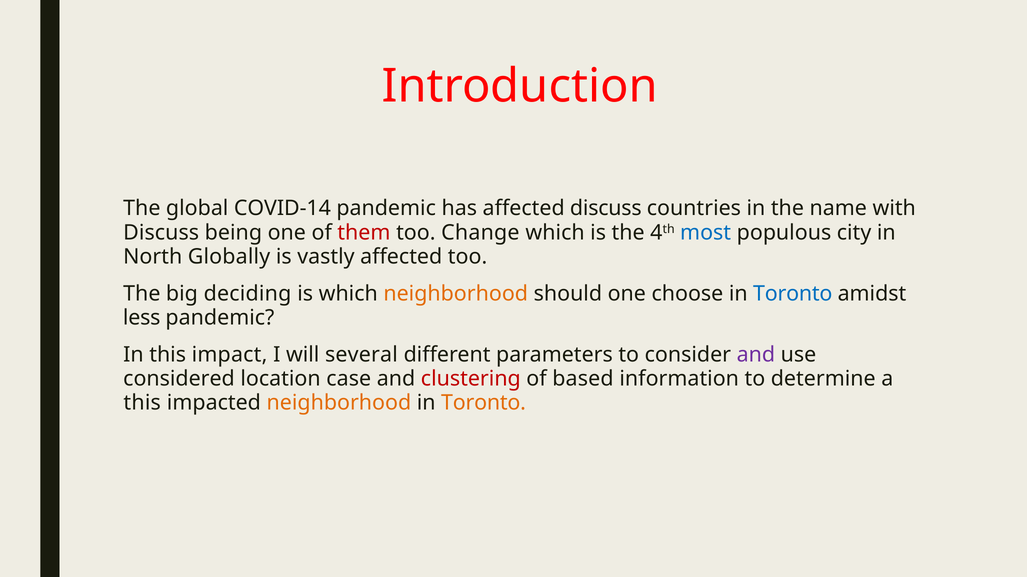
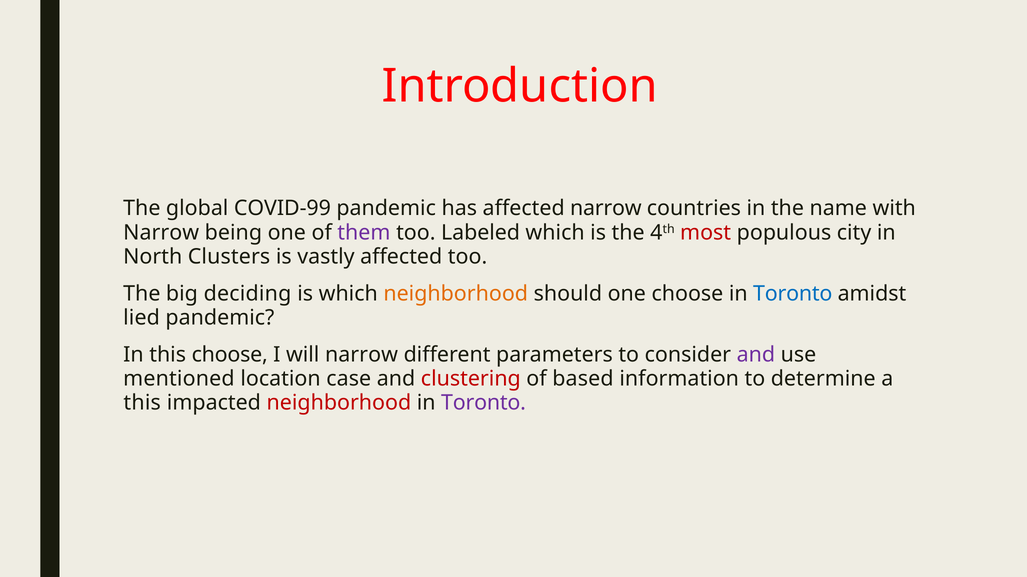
COVID-14: COVID-14 -> COVID-99
affected discuss: discuss -> narrow
Discuss at (161, 233): Discuss -> Narrow
them colour: red -> purple
Change: Change -> Labeled
most colour: blue -> red
Globally: Globally -> Clusters
less: less -> lied
this impact: impact -> choose
will several: several -> narrow
considered: considered -> mentioned
neighborhood at (339, 403) colour: orange -> red
Toronto at (484, 403) colour: orange -> purple
